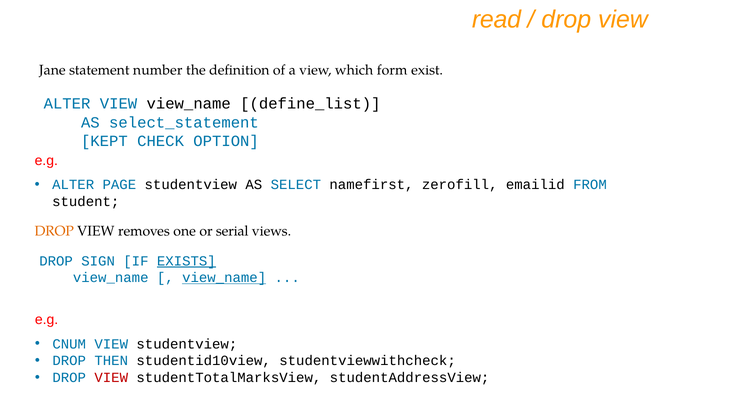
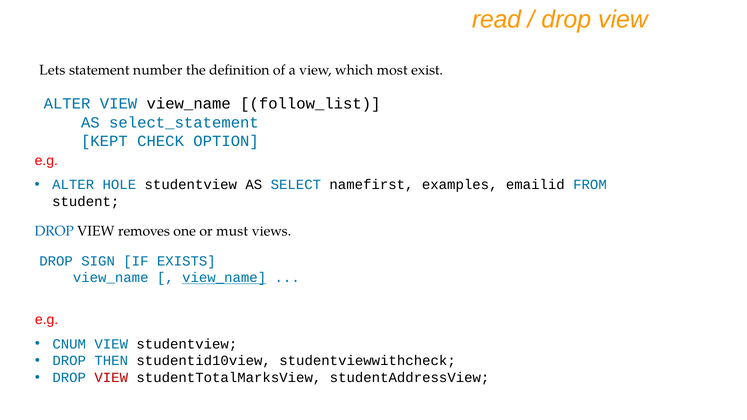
Jane: Jane -> Lets
form: form -> most
define_list: define_list -> follow_list
PAGE: PAGE -> HOLE
zerofill: zerofill -> examples
DROP at (54, 231) colour: orange -> blue
serial: serial -> must
EXISTS underline: present -> none
